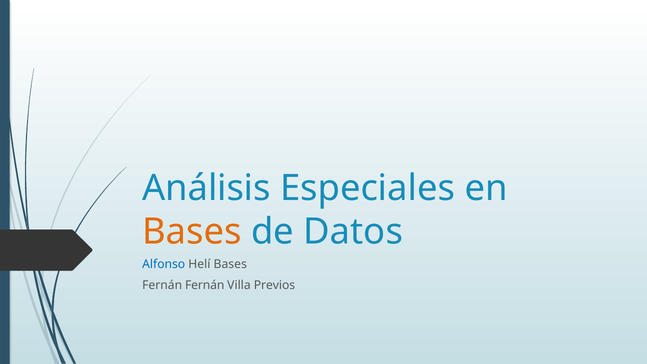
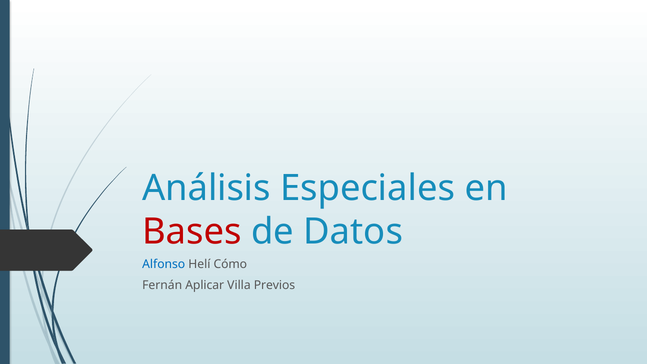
Bases at (192, 232) colour: orange -> red
Helí Bases: Bases -> Cómo
Fernán Fernán: Fernán -> Aplicar
